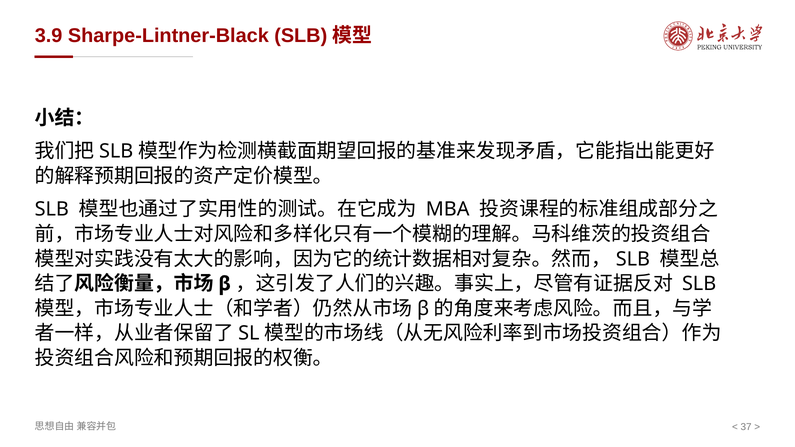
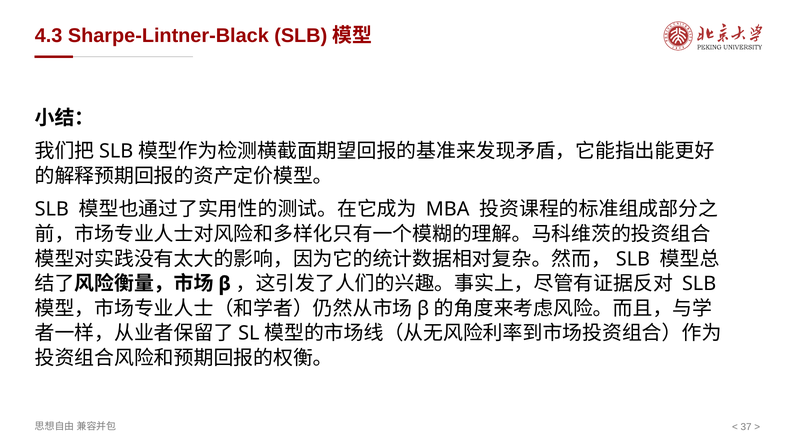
3.9: 3.9 -> 4.3
